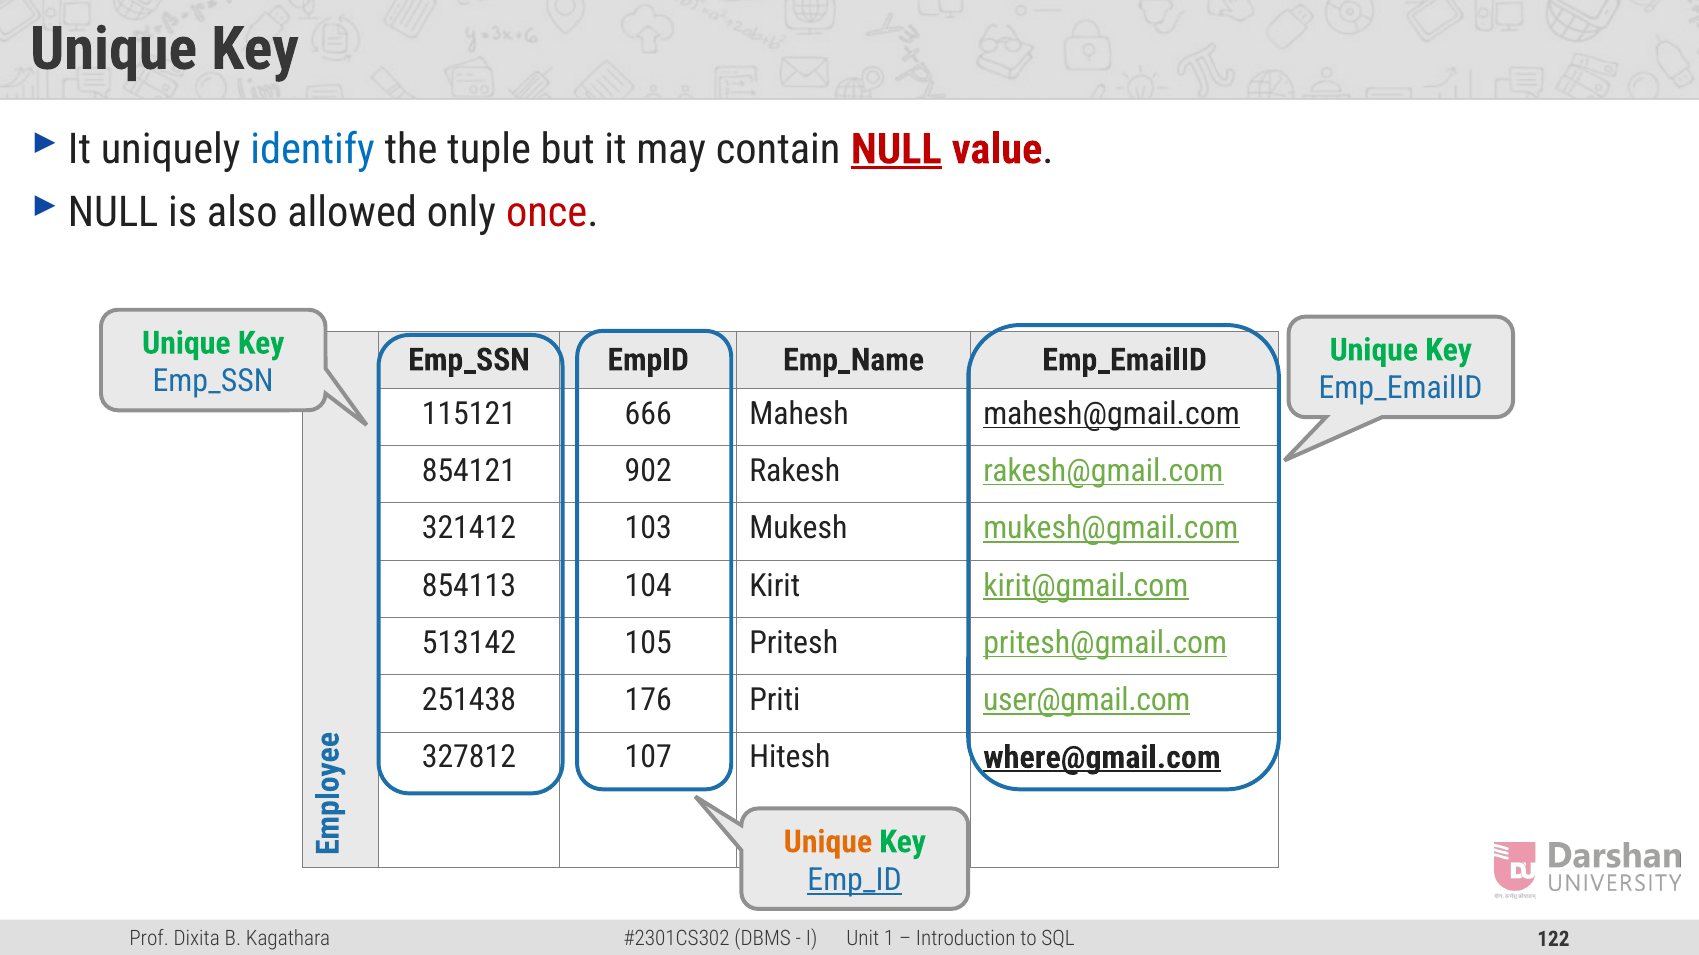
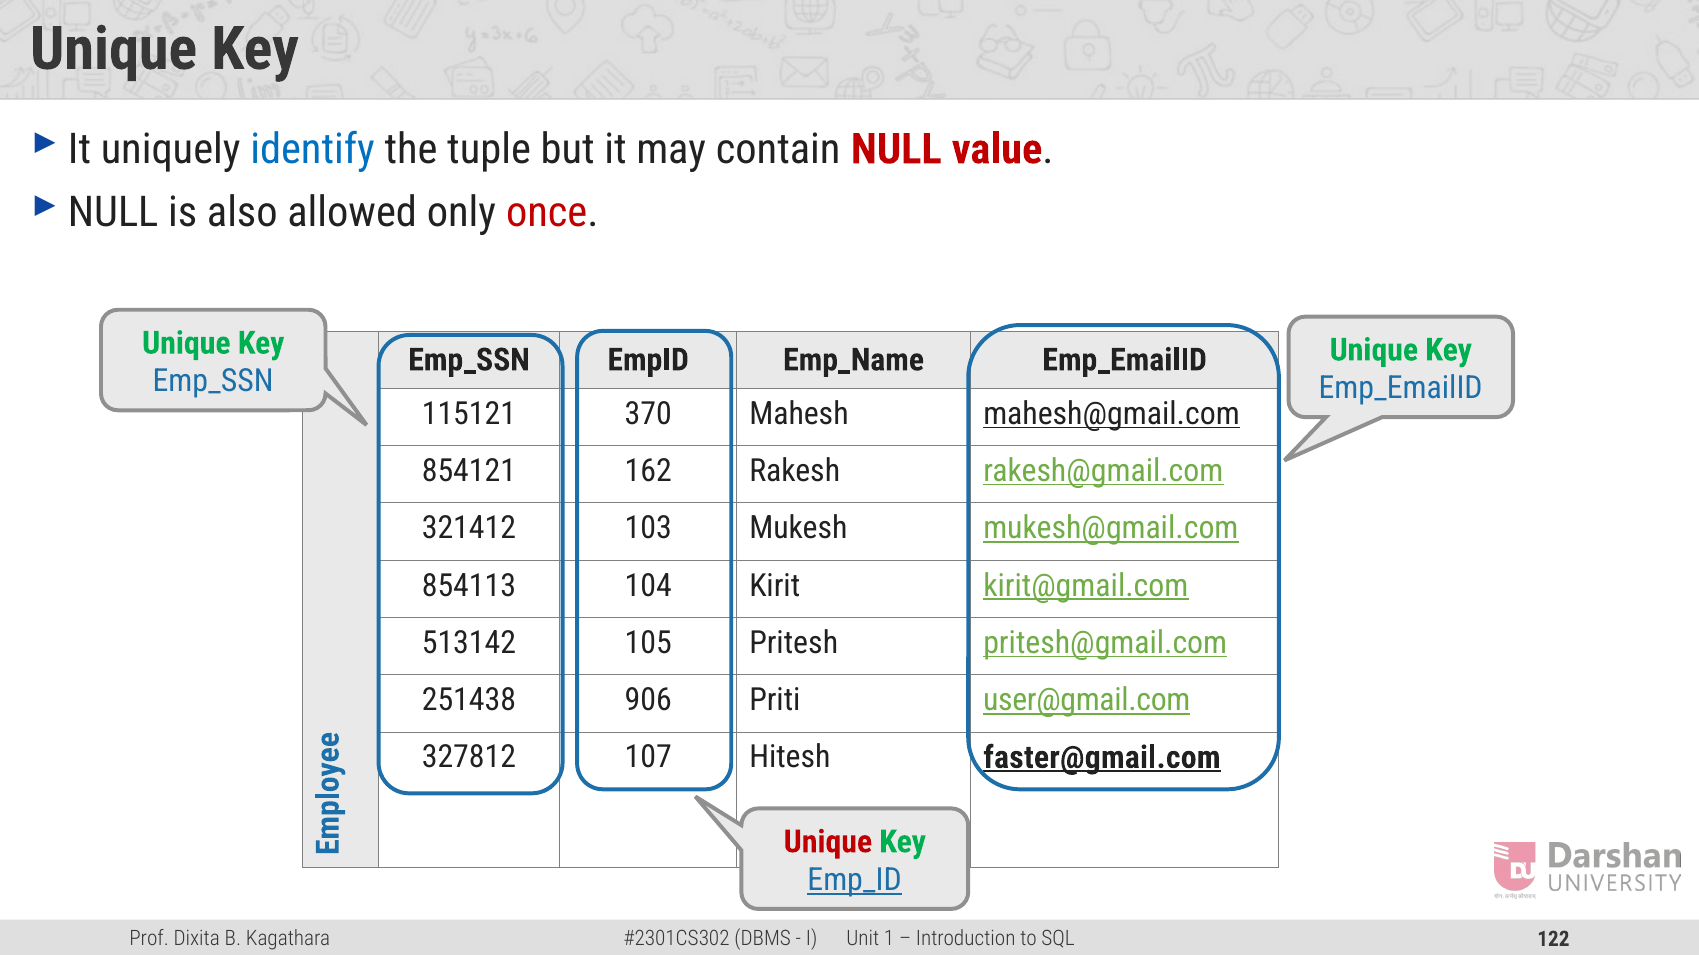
NULL at (896, 149) underline: present -> none
666: 666 -> 370
902: 902 -> 162
176: 176 -> 906
where@gmail.com: where@gmail.com -> faster@gmail.com
Unique at (828, 842) colour: orange -> red
